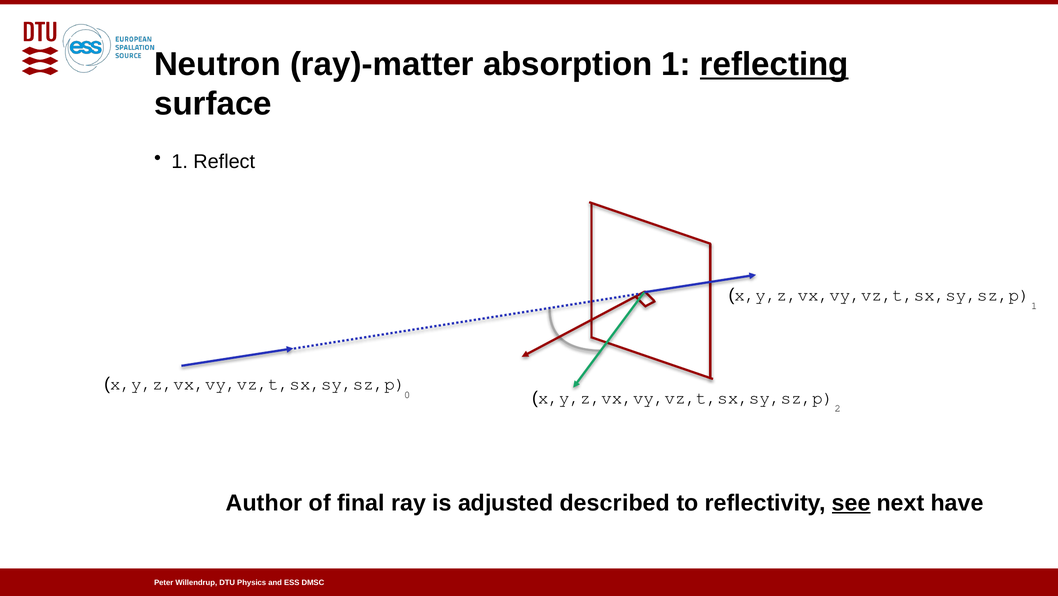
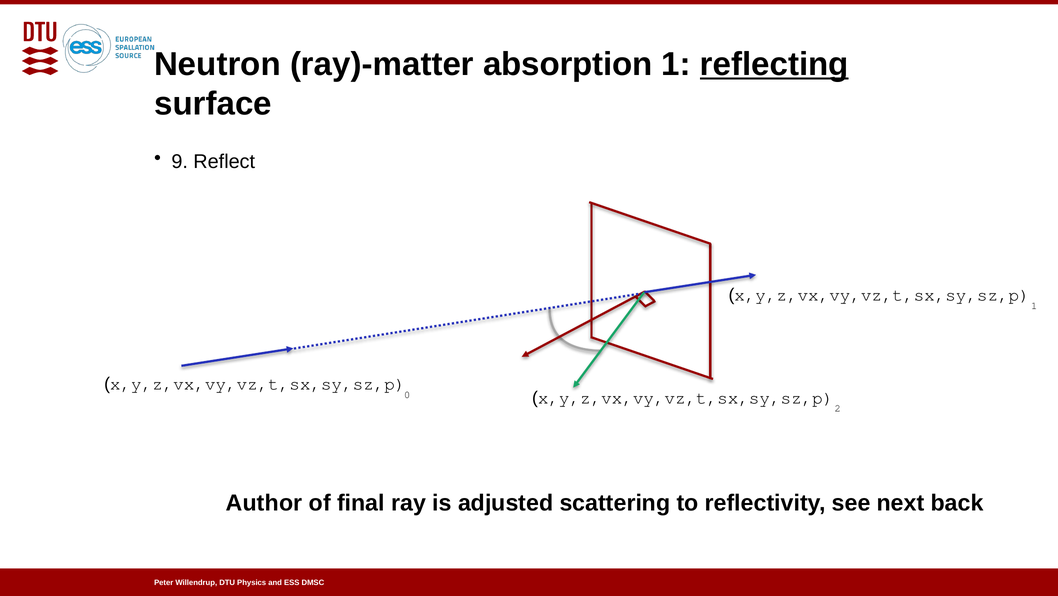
1 at (180, 162): 1 -> 9
described: described -> scattering
see underline: present -> none
have: have -> back
